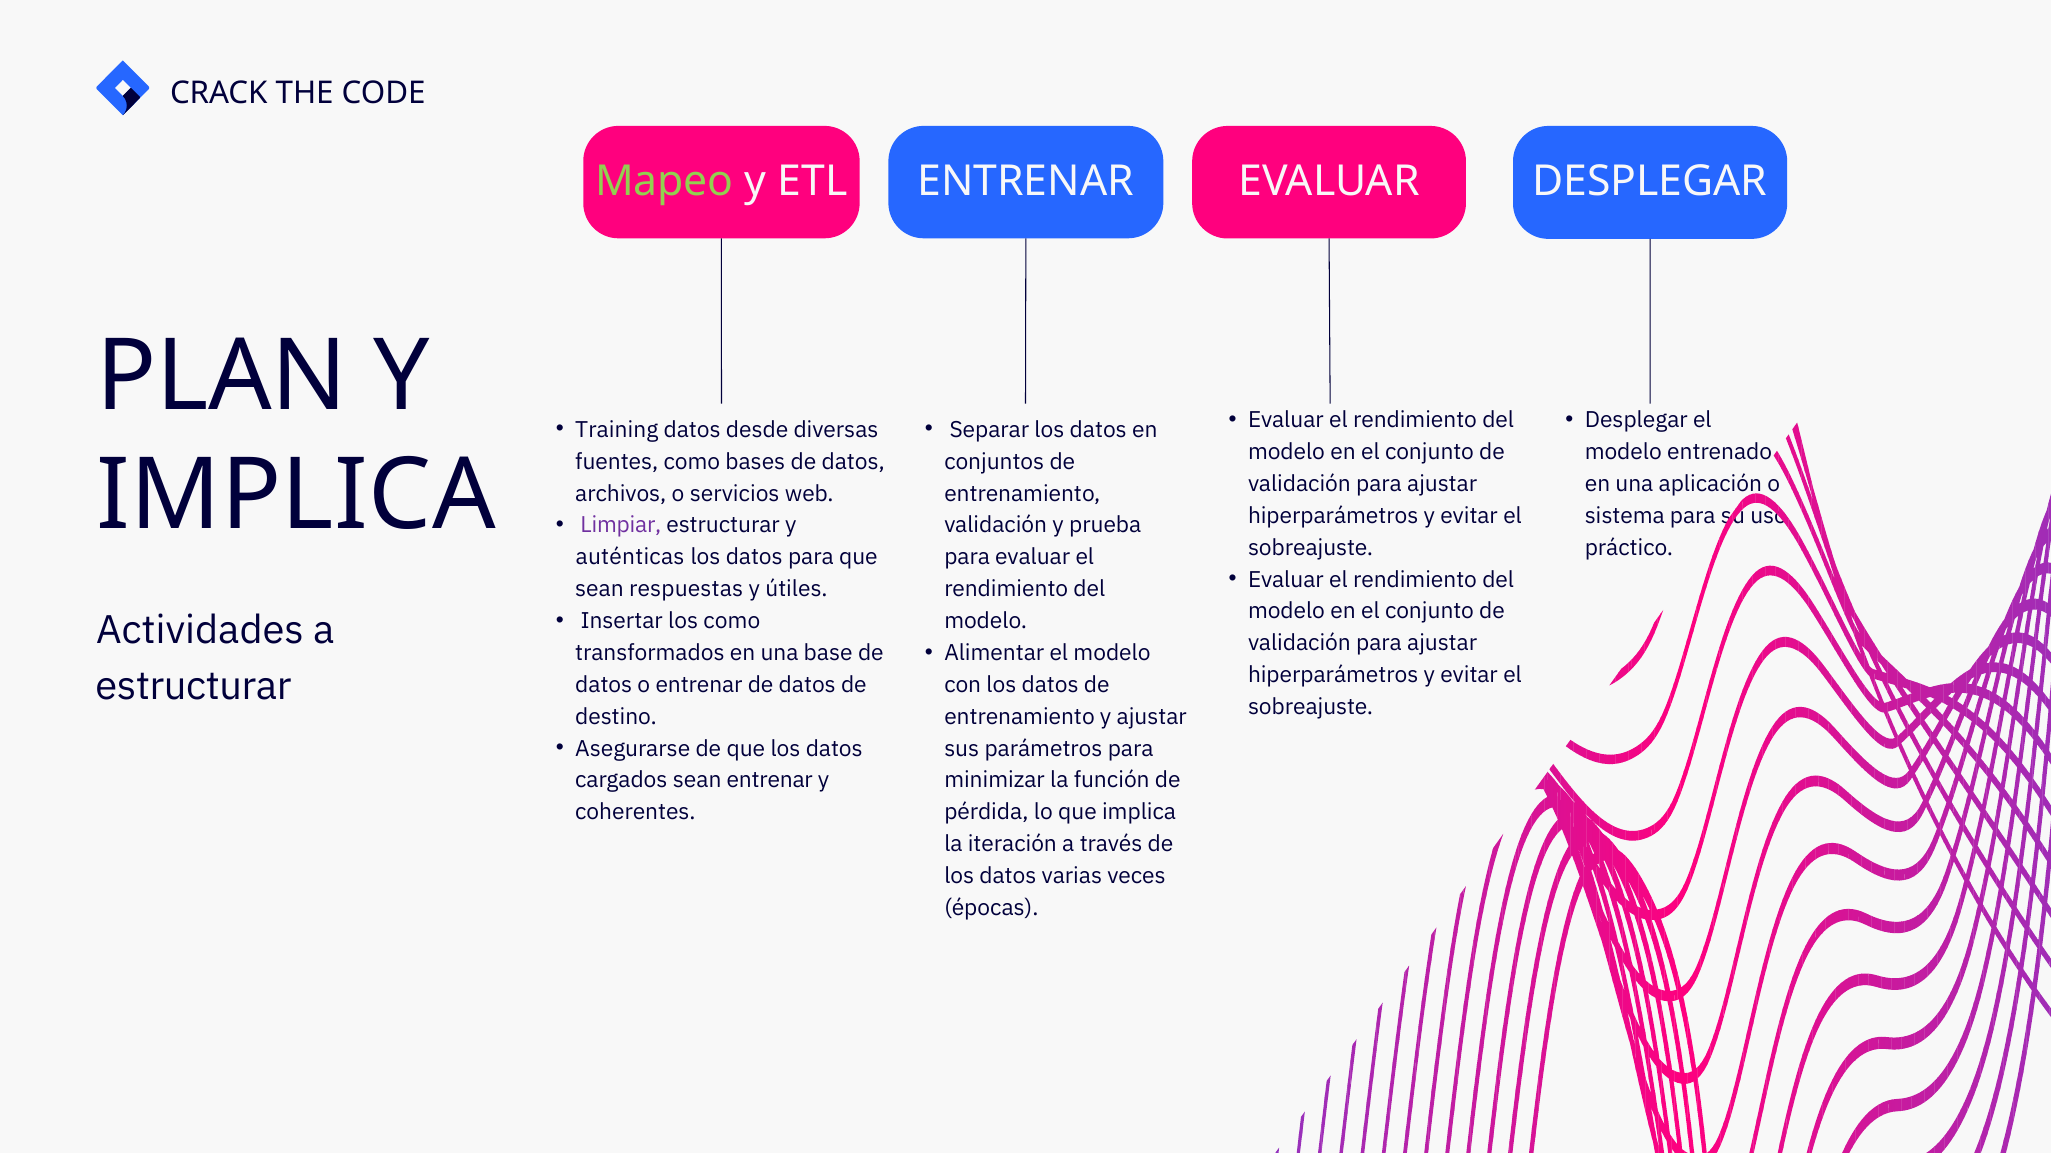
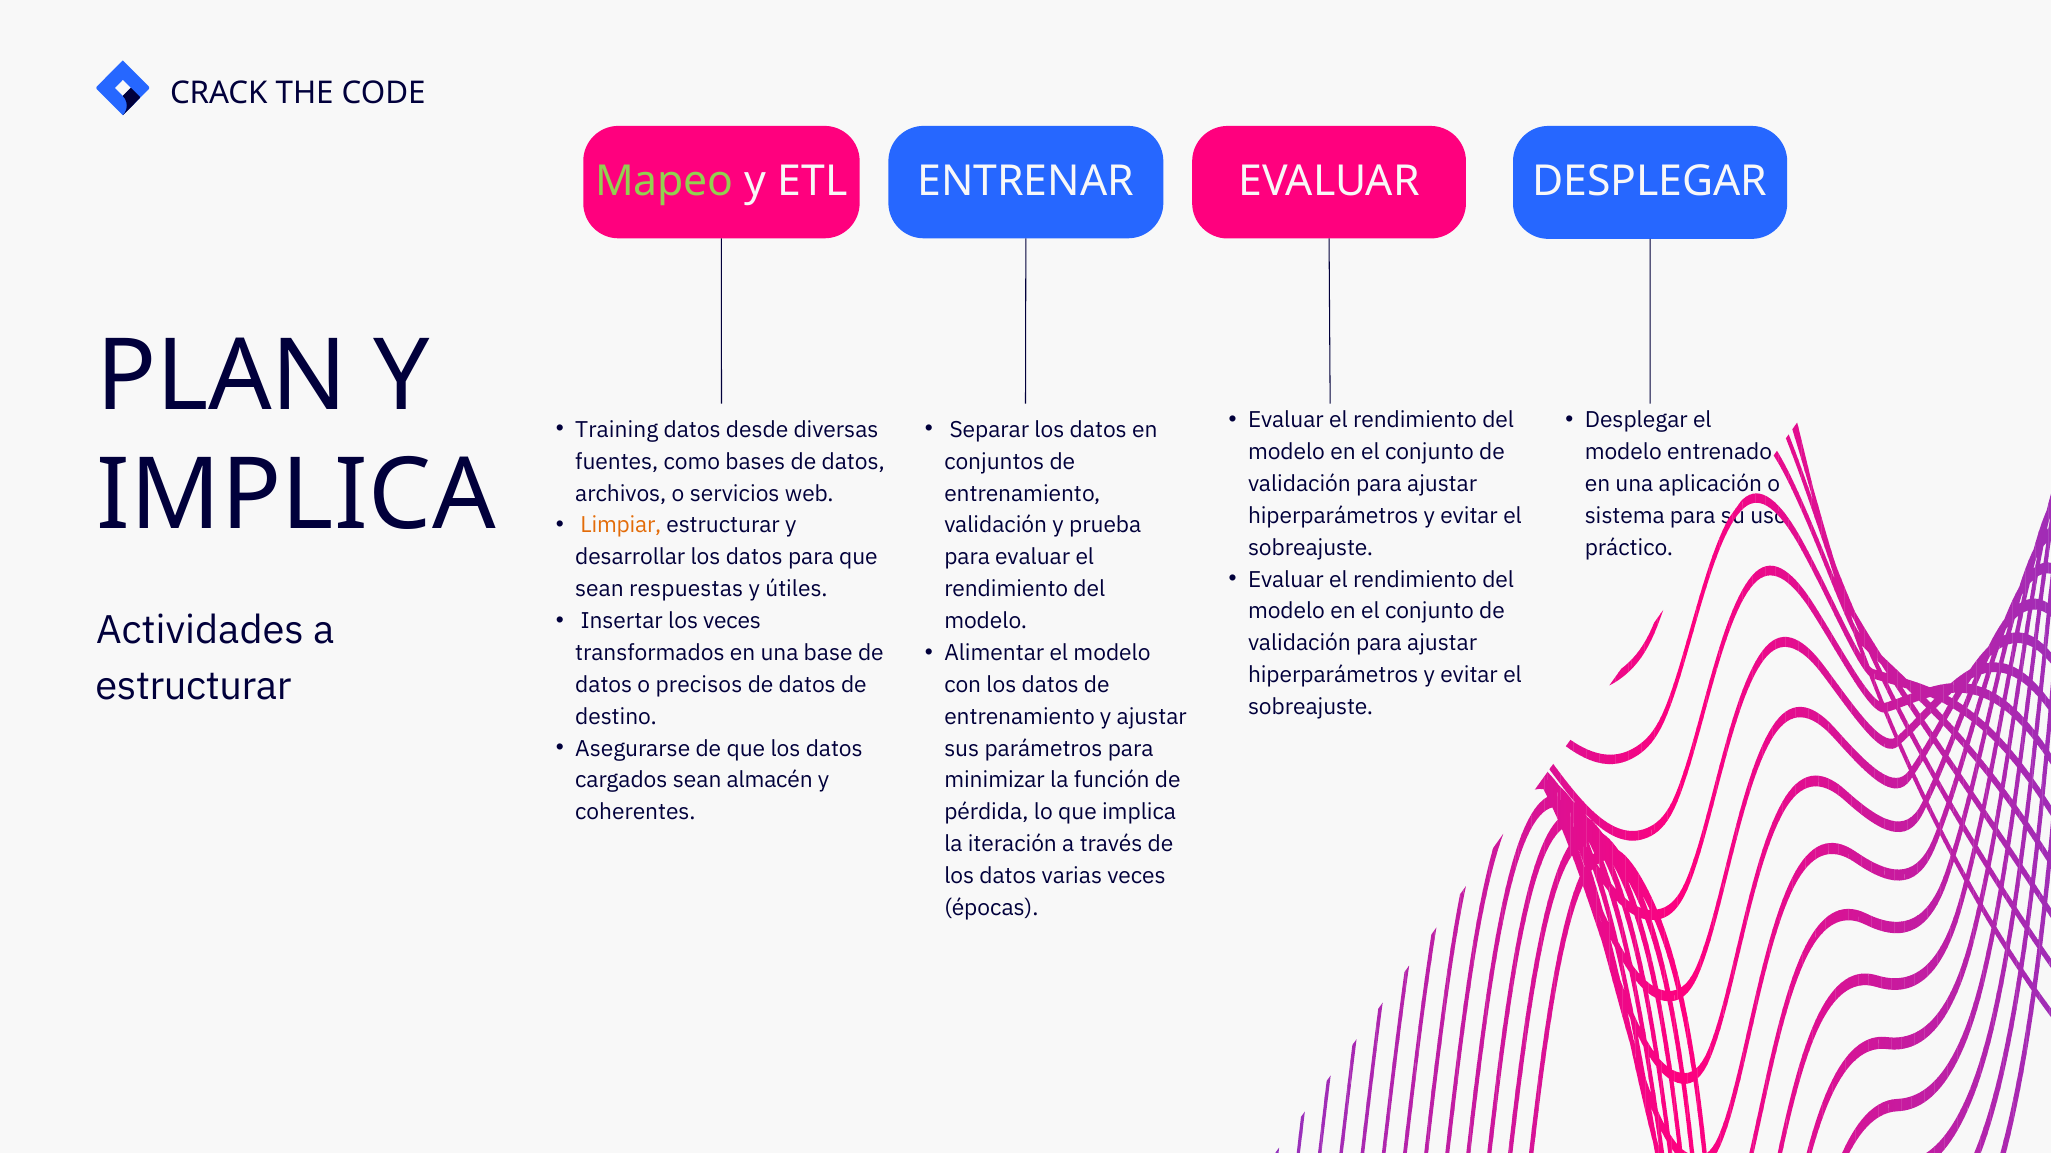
Limpiar colour: purple -> orange
auténticas: auténticas -> desarrollar
los como: como -> veces
o entrenar: entrenar -> precisos
sean entrenar: entrenar -> almacén
